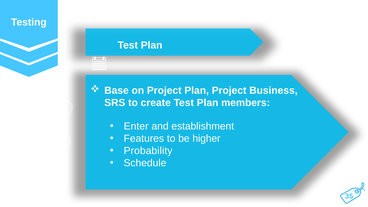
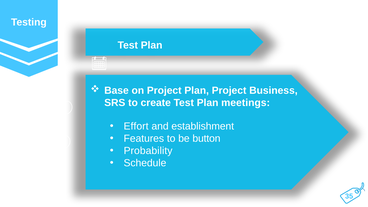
members: members -> meetings
Enter: Enter -> Effort
higher: higher -> button
